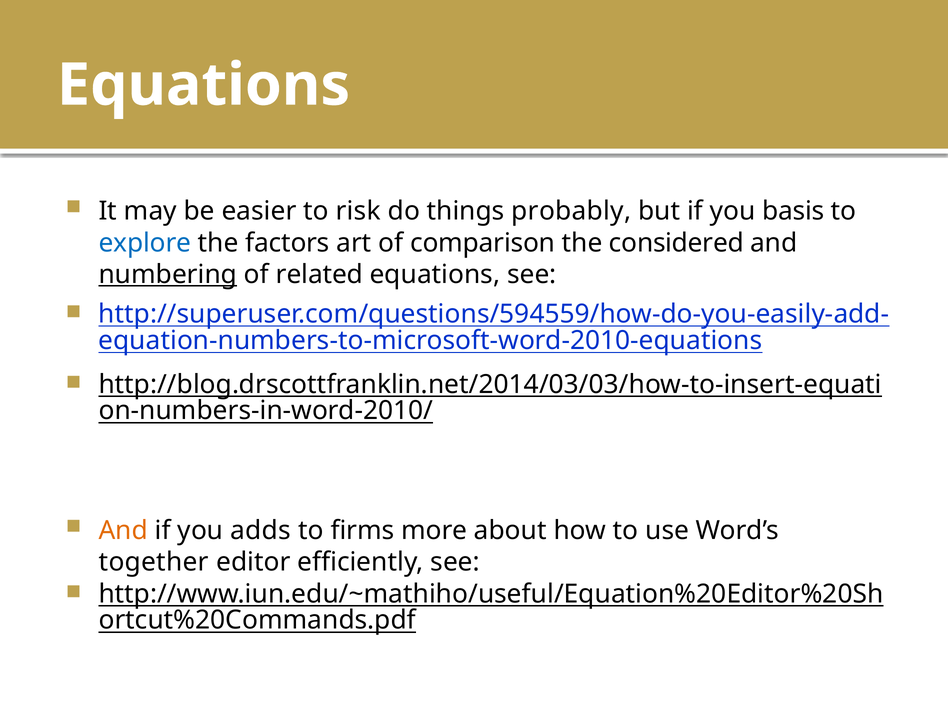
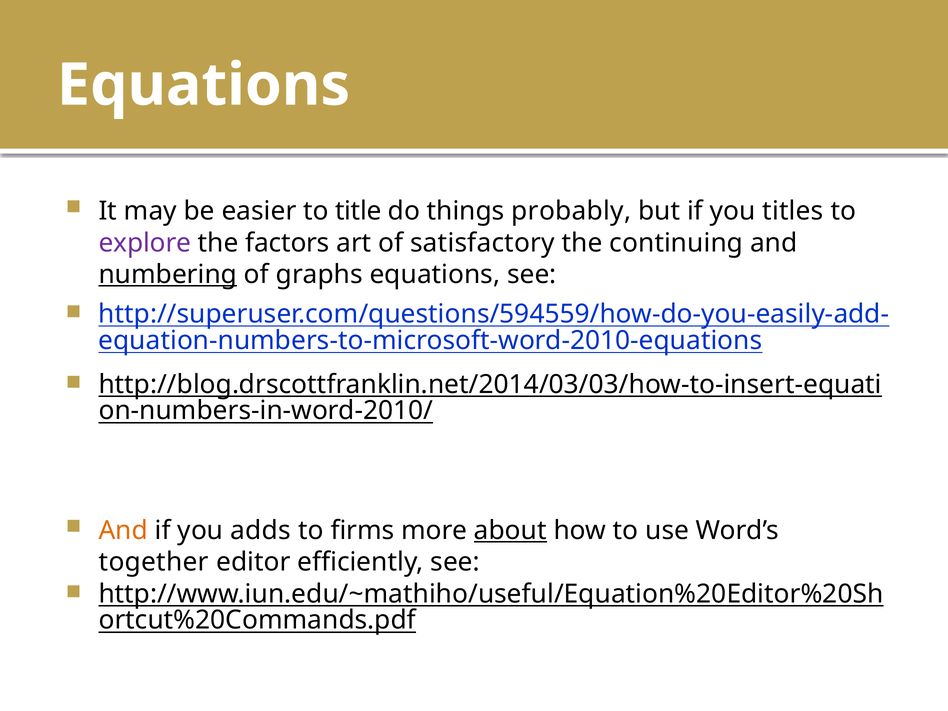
risk: risk -> title
basis: basis -> titles
explore colour: blue -> purple
comparison: comparison -> satisfactory
considered: considered -> continuing
related: related -> graphs
about underline: none -> present
